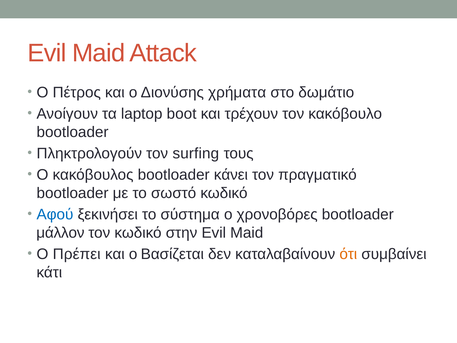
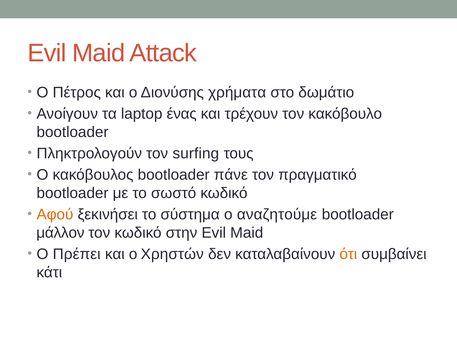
boot: boot -> ένας
κάνει: κάνει -> πάνε
Αφού colour: blue -> orange
χρονοβόρες: χρονοβόρες -> αναζητούμε
Βασίζεται: Βασίζεται -> Χρηστών
